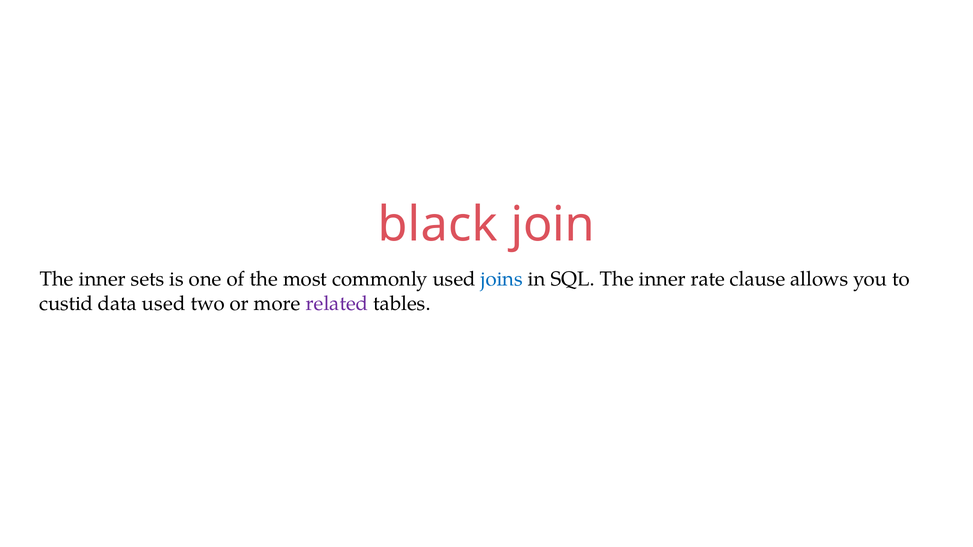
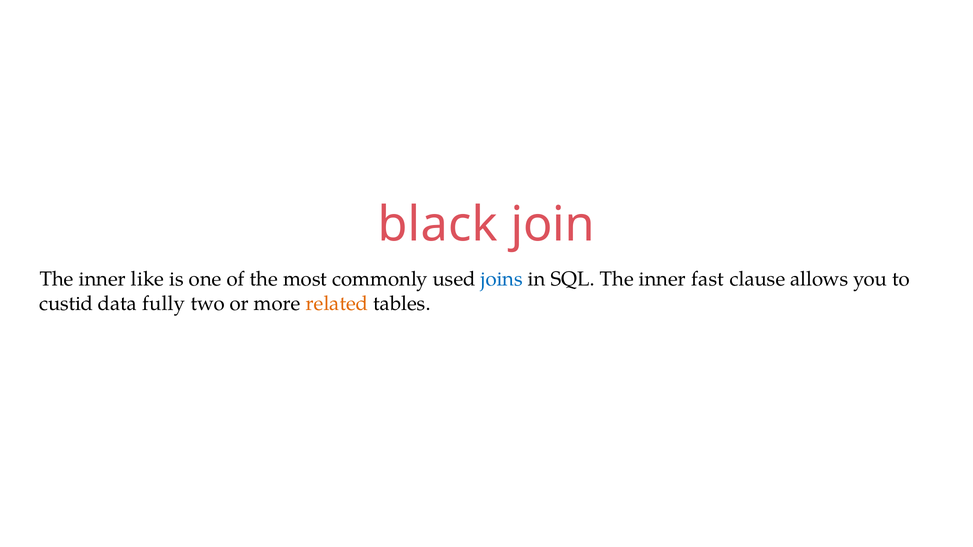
sets: sets -> like
rate: rate -> fast
data used: used -> fully
related colour: purple -> orange
